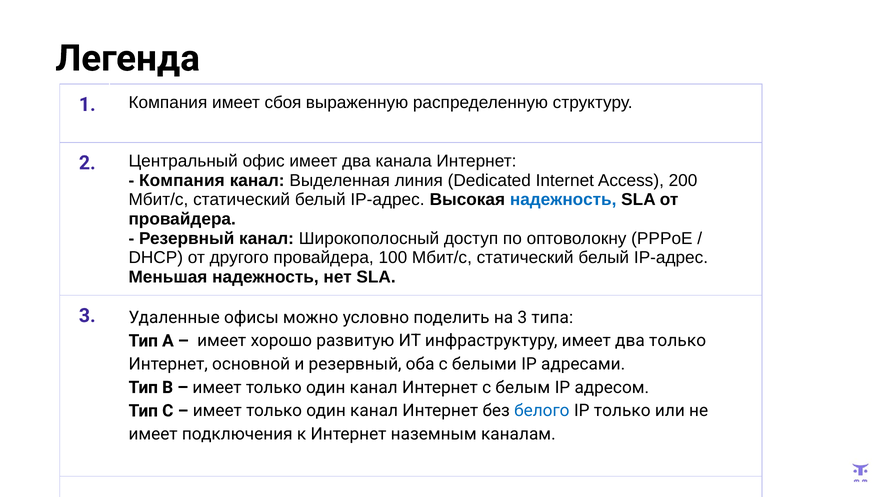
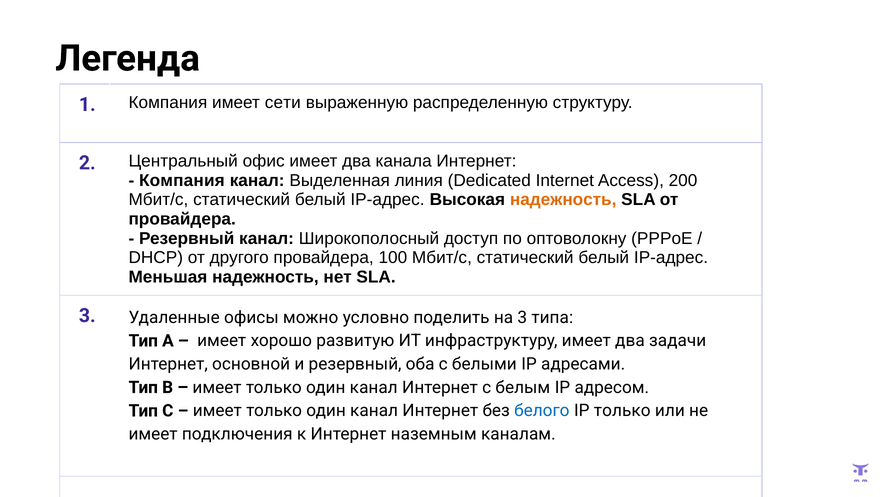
сбоя: сбоя -> сети
надежность at (563, 200) colour: blue -> orange
два только: только -> задачи
